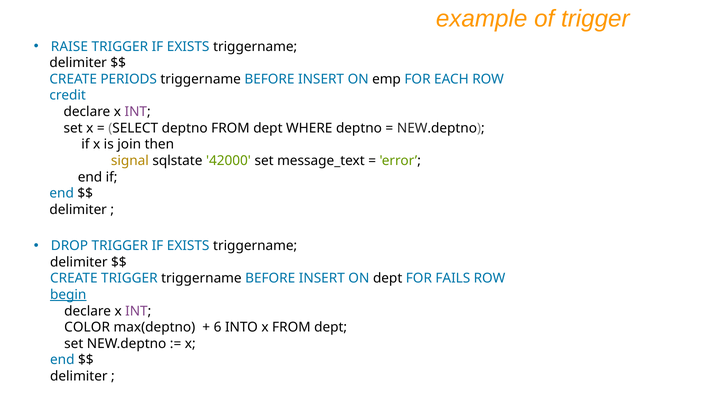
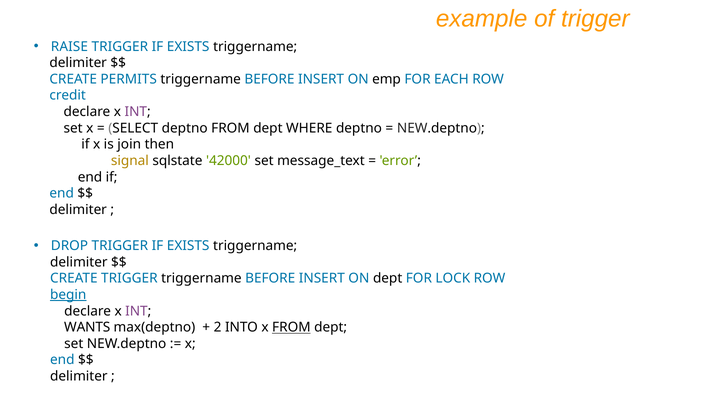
PERIODS: PERIODS -> PERMITS
FAILS: FAILS -> LOCK
COLOR: COLOR -> WANTS
6: 6 -> 2
FROM at (291, 328) underline: none -> present
